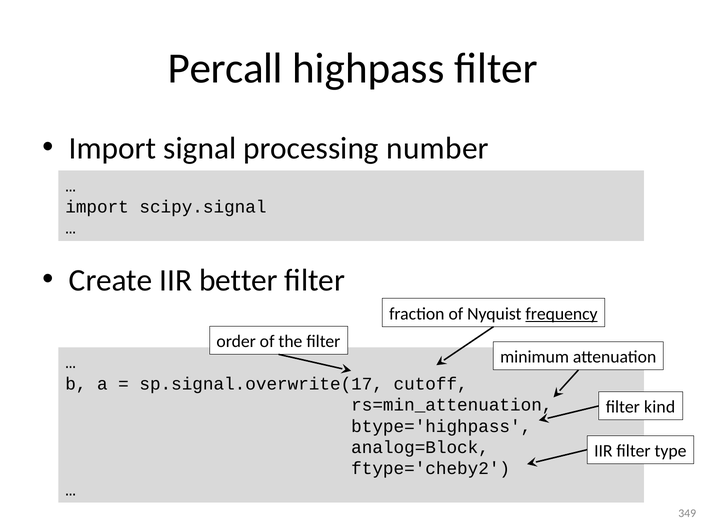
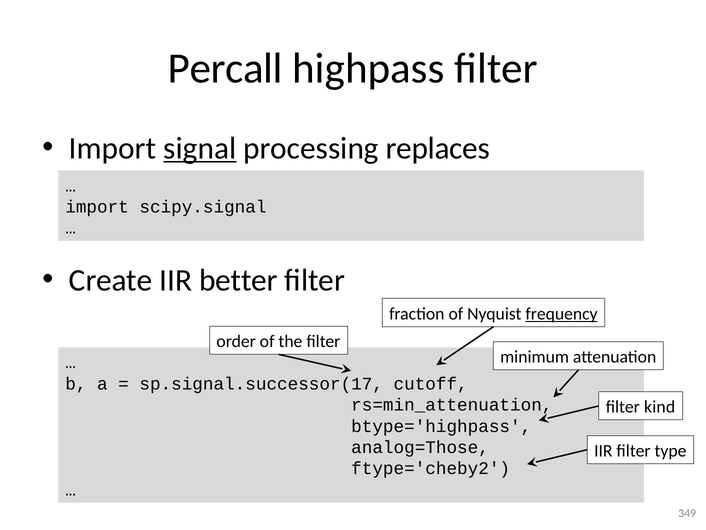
signal underline: none -> present
number: number -> replaces
sp.signal.overwrite(17: sp.signal.overwrite(17 -> sp.signal.successor(17
analog=Block: analog=Block -> analog=Those
